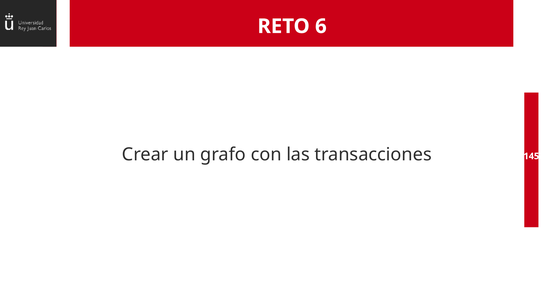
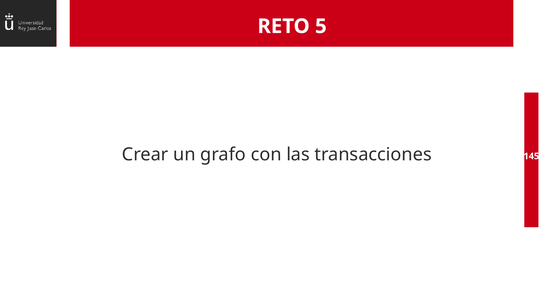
6: 6 -> 5
